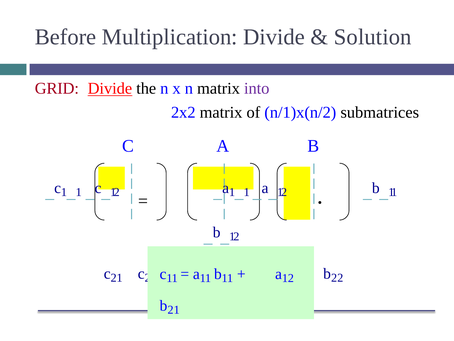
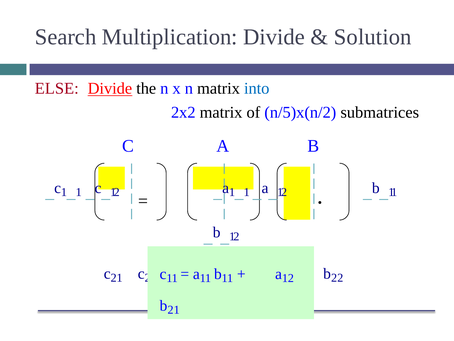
Before: Before -> Search
GRID: GRID -> ELSE
into colour: purple -> blue
n/1)x(n/2: n/1)x(n/2 -> n/5)x(n/2
